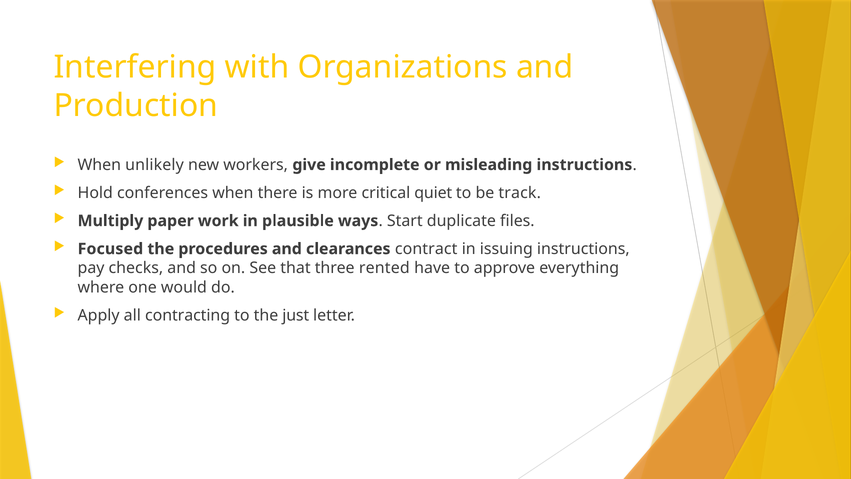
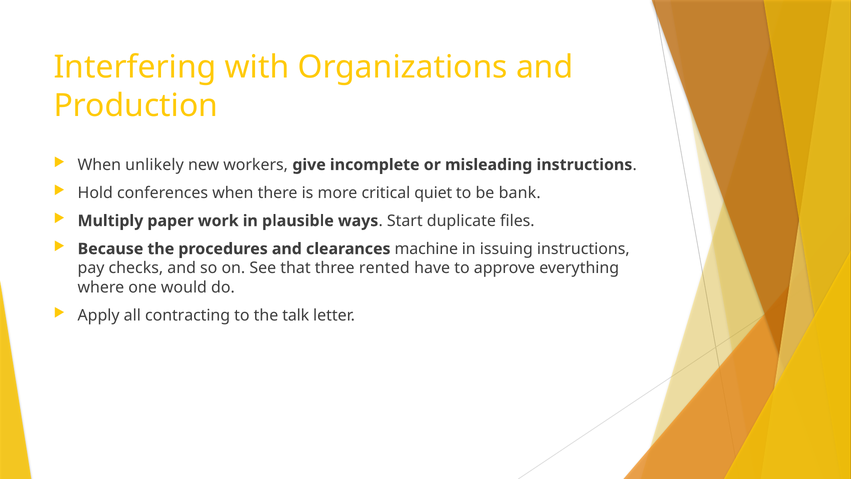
track: track -> bank
Focused: Focused -> Because
contract: contract -> machine
just: just -> talk
